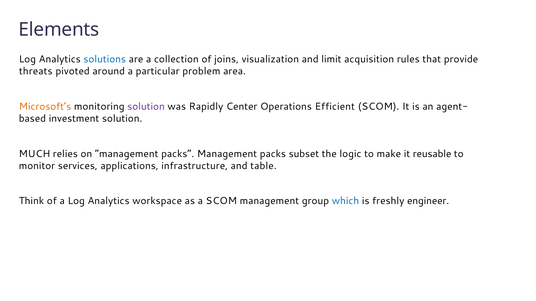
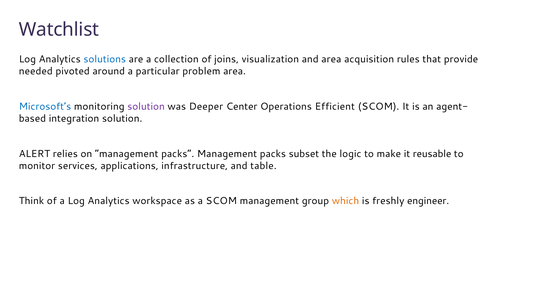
Elements: Elements -> Watchlist
and limit: limit -> area
threats: threats -> needed
Microsoft’s colour: orange -> blue
Rapidly: Rapidly -> Deeper
investment: investment -> integration
MUCH: MUCH -> ALERT
which colour: blue -> orange
